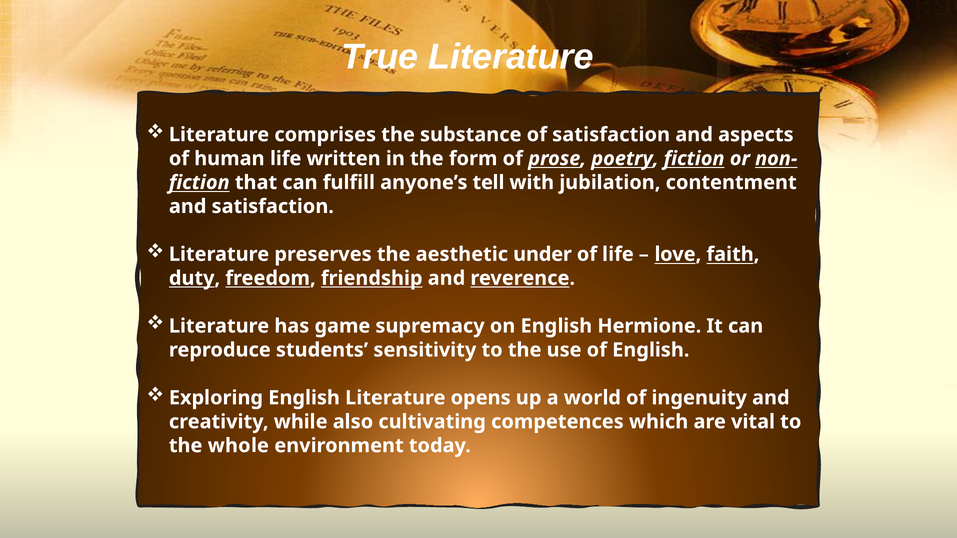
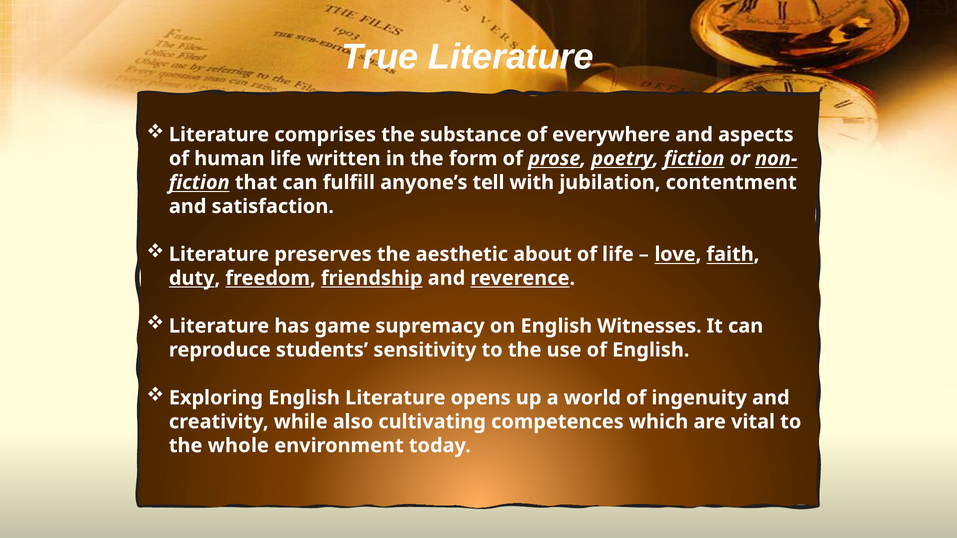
of satisfaction: satisfaction -> everywhere
under: under -> about
Hermione: Hermione -> Witnesses
